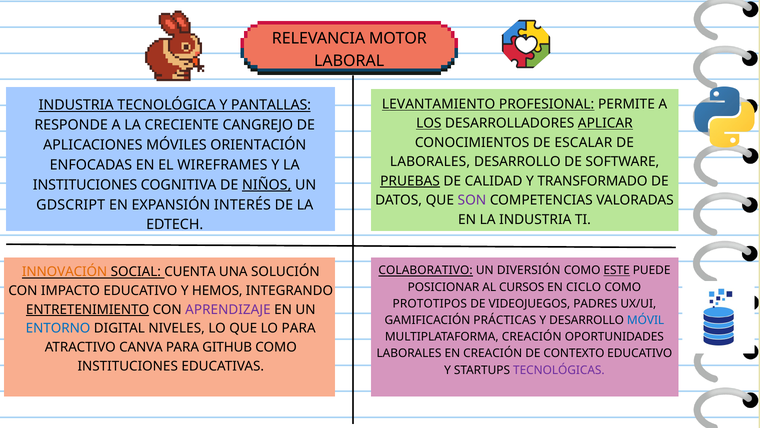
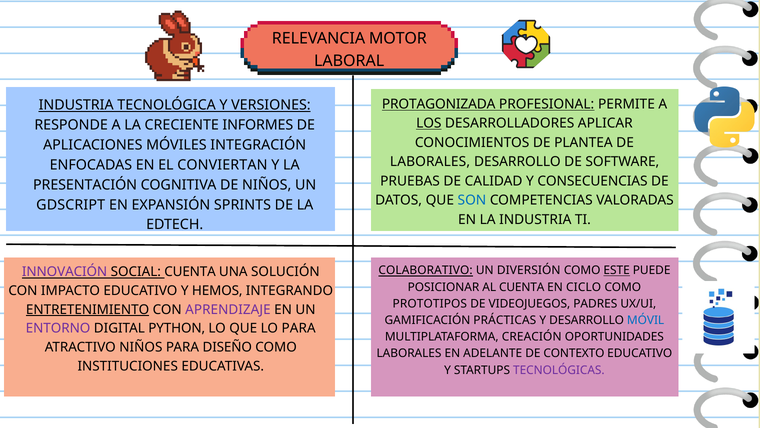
LEVANTAMIENTO: LEVANTAMIENTO -> PROTAGONIZADA
PANTALLAS: PANTALLAS -> VERSIONES
APLICAR underline: present -> none
CANGREJO: CANGREJO -> INFORMES
ESCALAR: ESCALAR -> PLANTEA
ORIENTACIÓN: ORIENTACIÓN -> INTEGRACIÓN
WIREFRAMES: WIREFRAMES -> CONVIERTAN
PRUEBAS underline: present -> none
TRANSFORMADO: TRANSFORMADO -> CONSECUENCIAS
INSTITUCIONES at (85, 185): INSTITUCIONES -> PRESENTACIÓN
NIÑOS at (267, 185) underline: present -> none
SON colour: purple -> blue
INTERÉS: INTERÉS -> SPRINTS
INNOVACIÓN colour: orange -> purple
AL CURSOS: CURSOS -> CUENTA
ENTORNO colour: blue -> purple
NIVELES: NIVELES -> PYTHON
ATRACTIVO CANVA: CANVA -> NIÑOS
GITHUB: GITHUB -> DISEÑO
EN CREACIÓN: CREACIÓN -> ADELANTE
